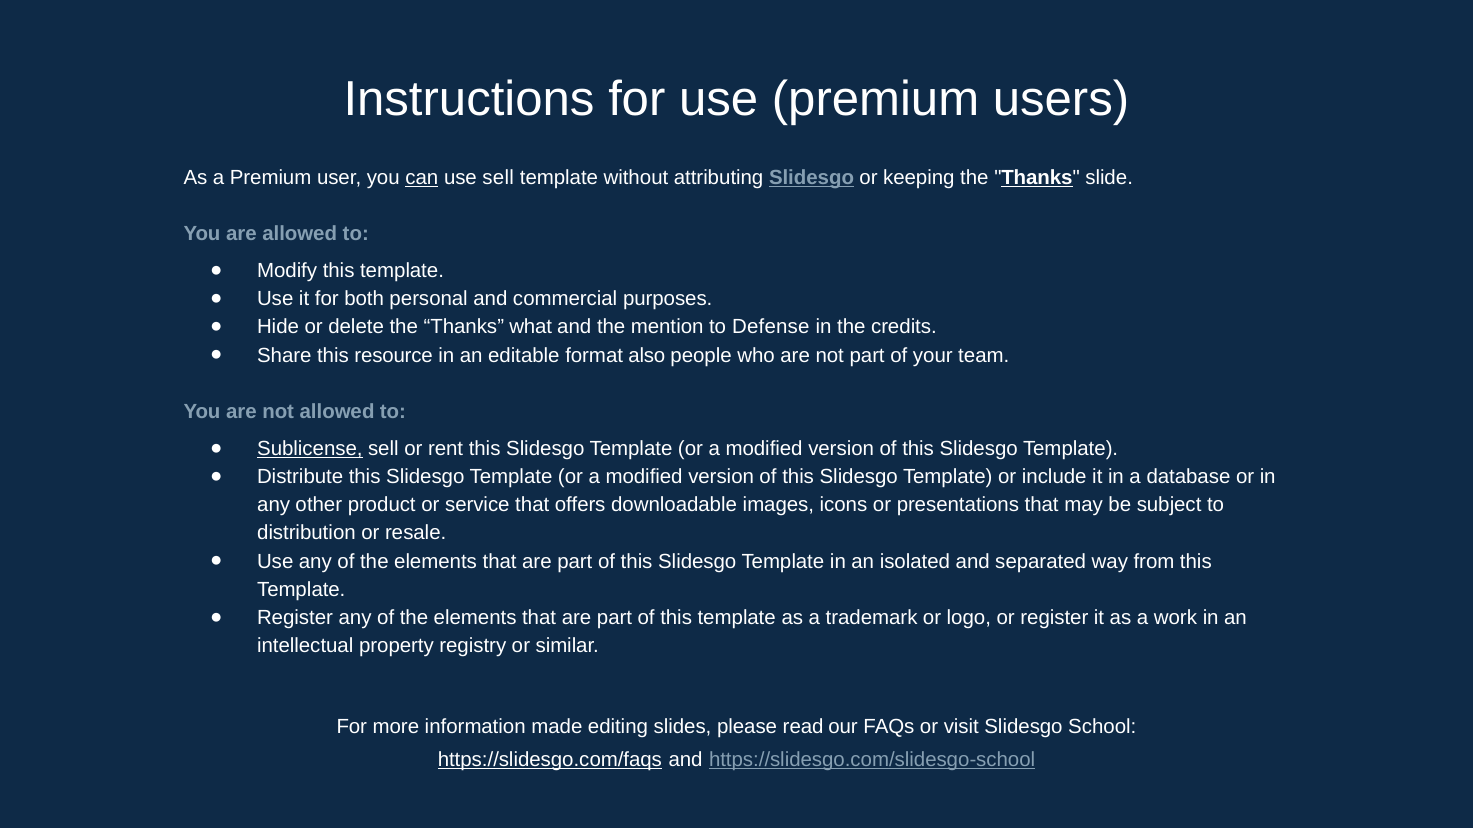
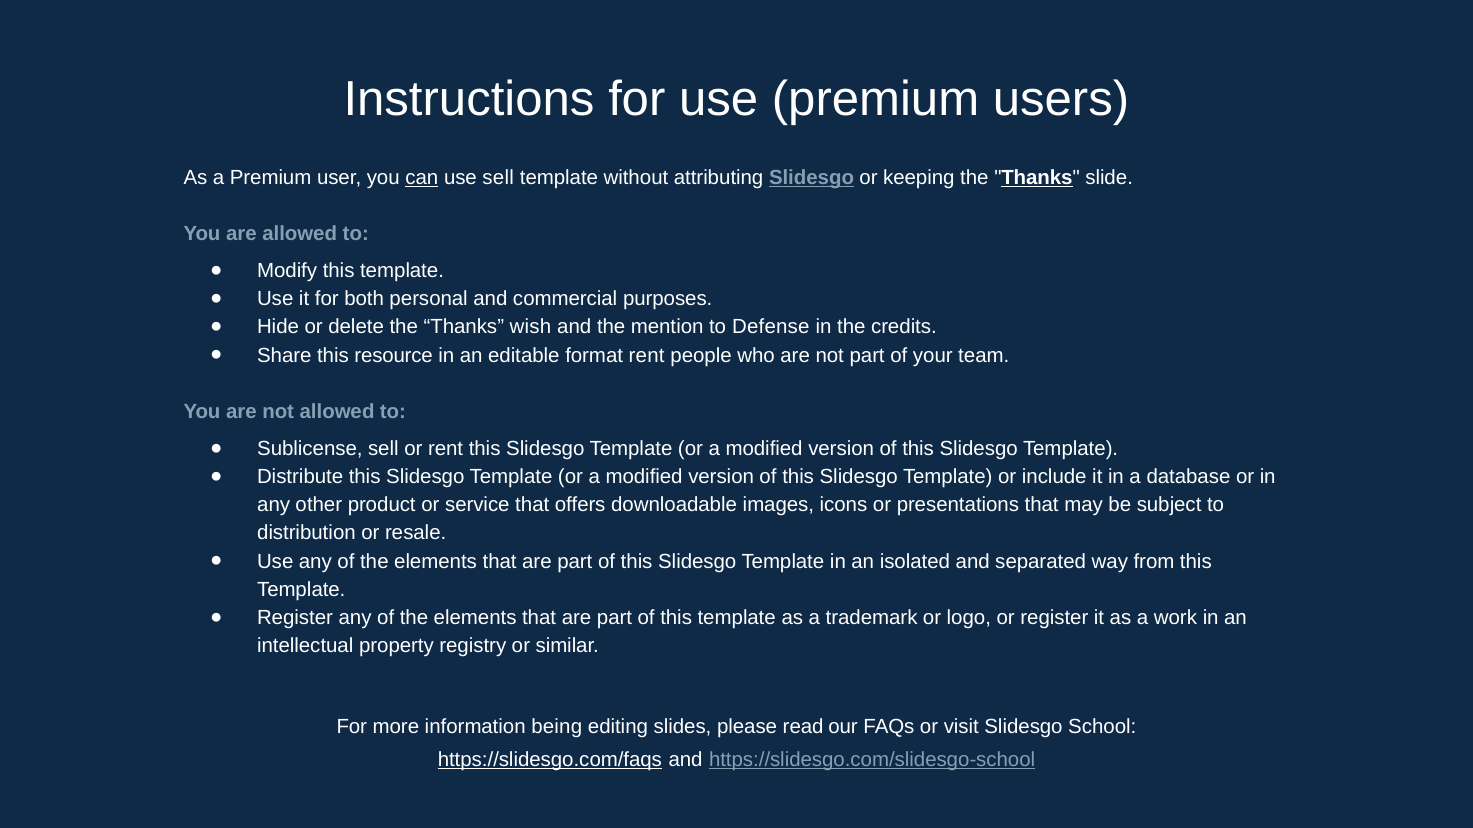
what: what -> wish
format also: also -> rent
Sublicense underline: present -> none
made: made -> being
